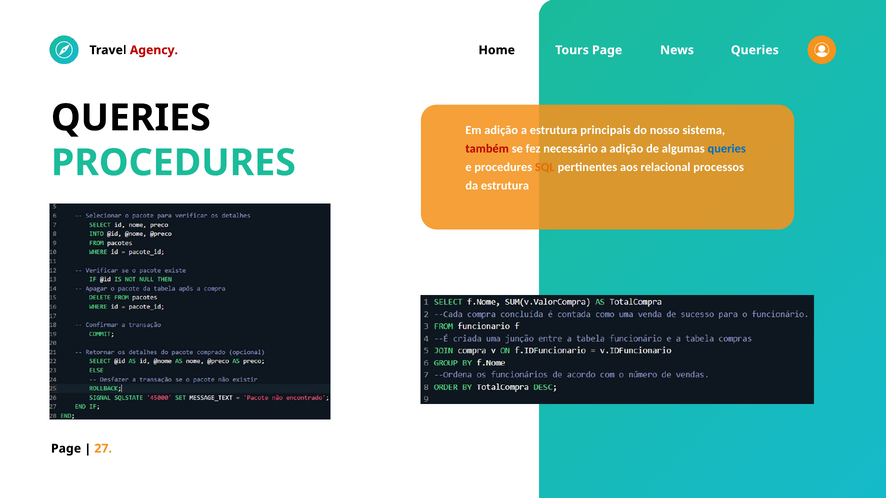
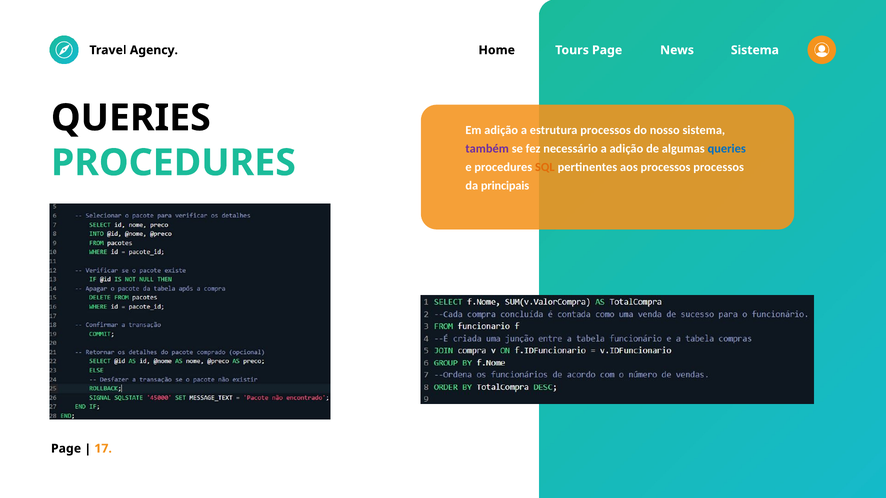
Agency colour: red -> black
News Queries: Queries -> Sistema
estrutura principais: principais -> processos
também colour: red -> purple
aos relacional: relacional -> processos
da estrutura: estrutura -> principais
27: 27 -> 17
